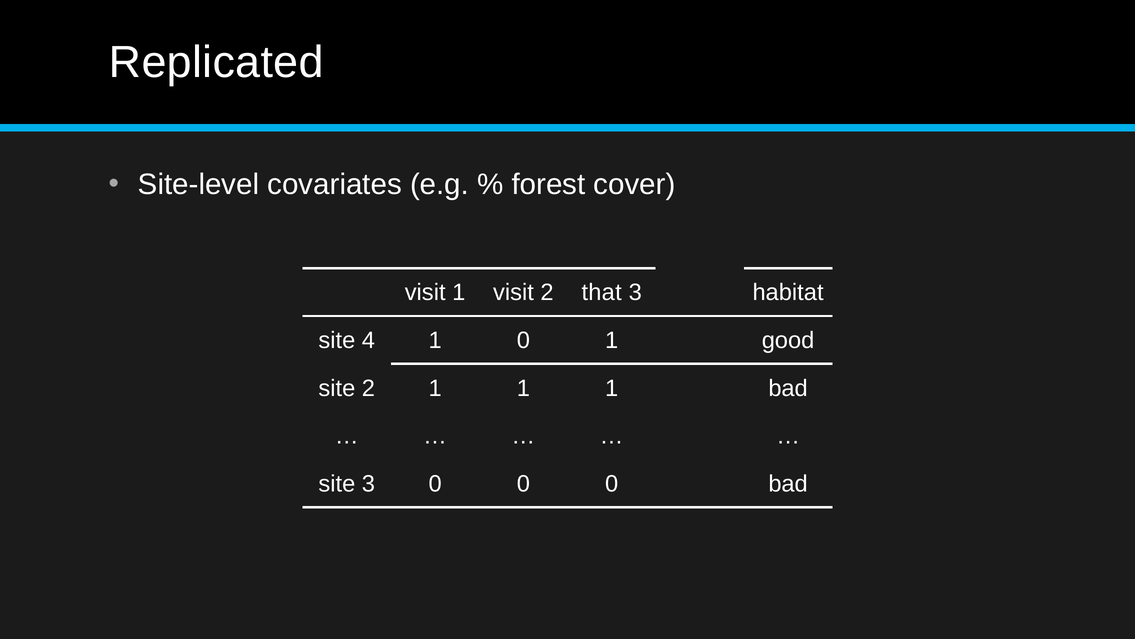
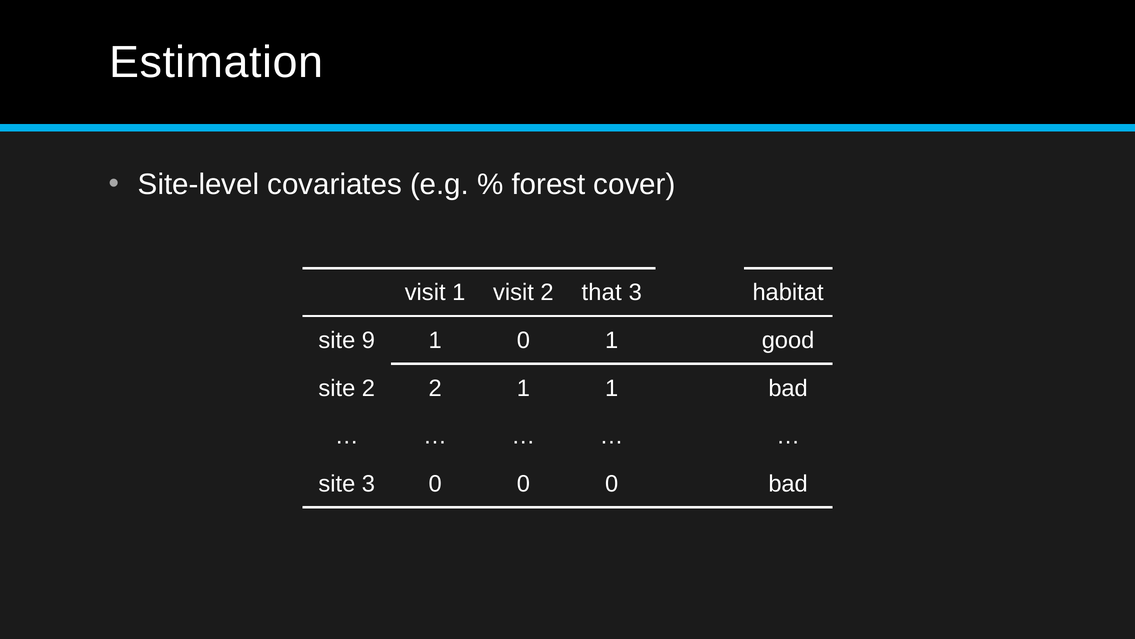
Replicated: Replicated -> Estimation
4: 4 -> 9
2 1: 1 -> 2
